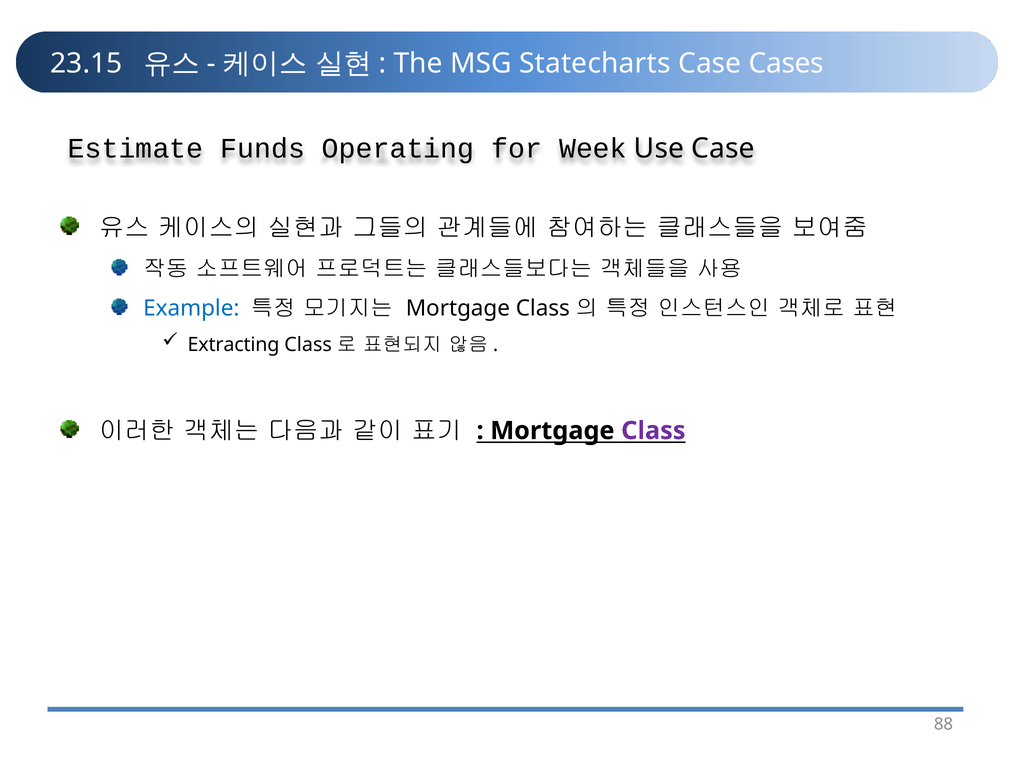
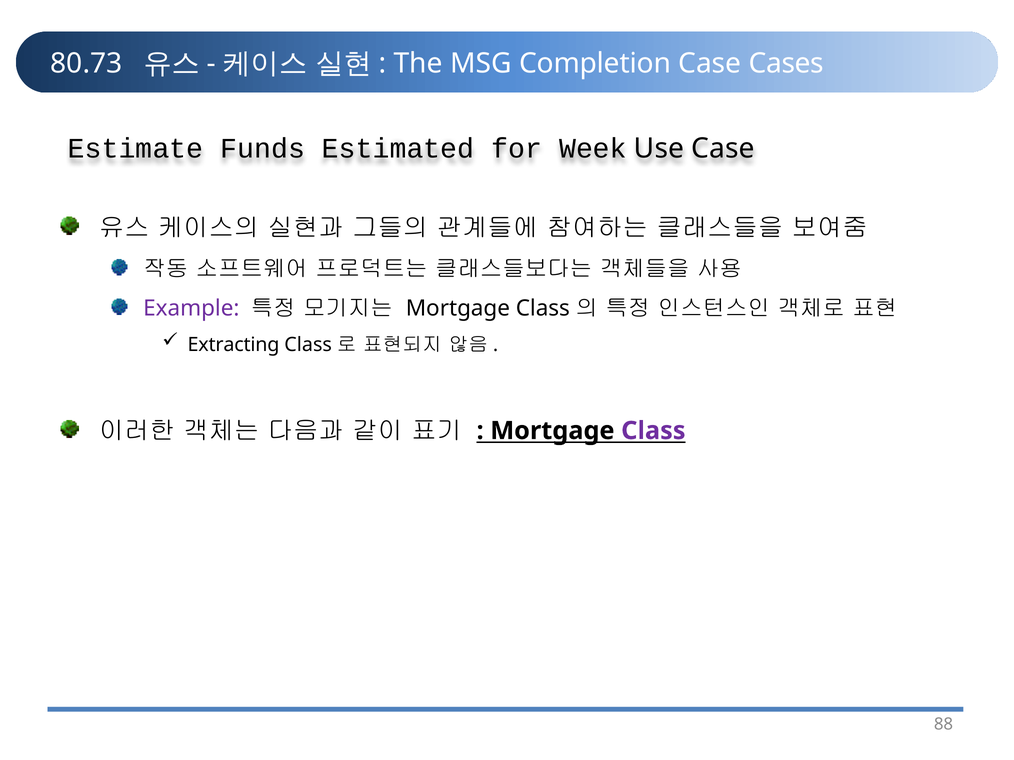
23.15: 23.15 -> 80.73
Statecharts: Statecharts -> Completion
Operating: Operating -> Estimated
Example colour: blue -> purple
